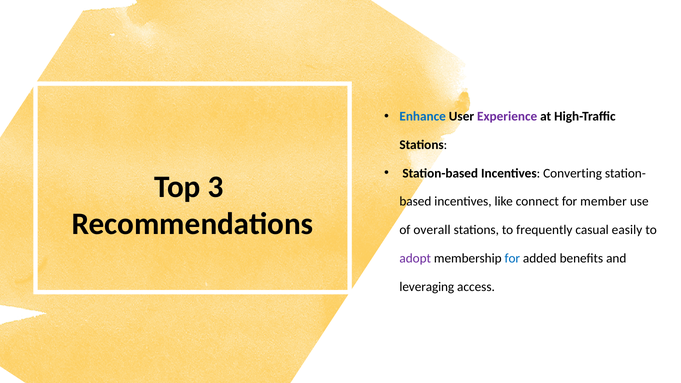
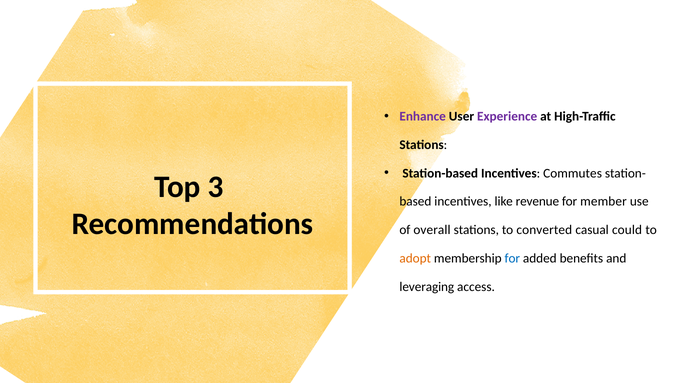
Enhance colour: blue -> purple
Converting: Converting -> Commutes
connect: connect -> revenue
frequently: frequently -> converted
easily: easily -> could
adopt colour: purple -> orange
